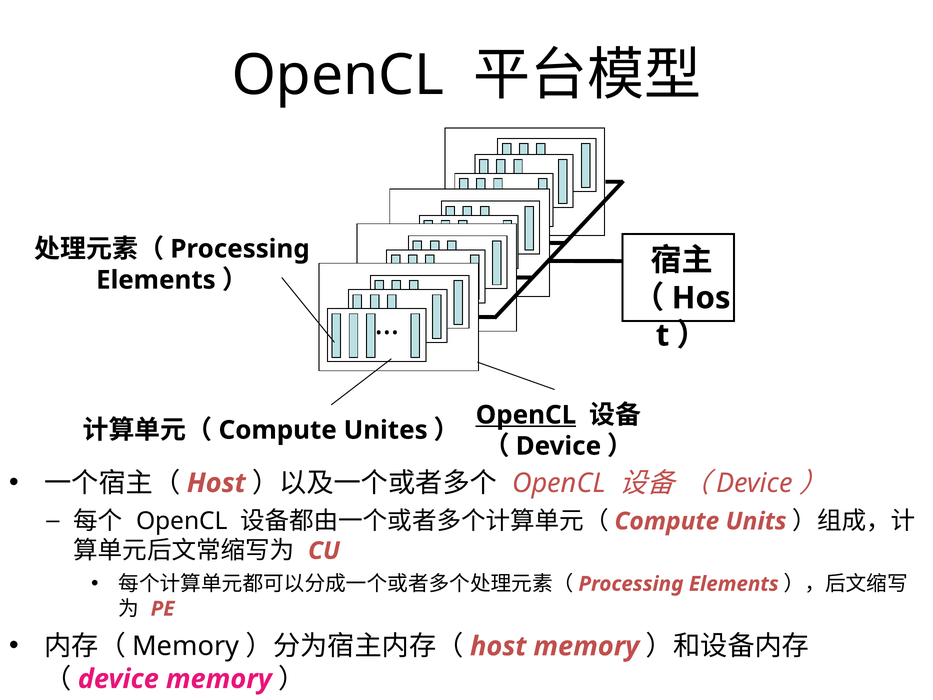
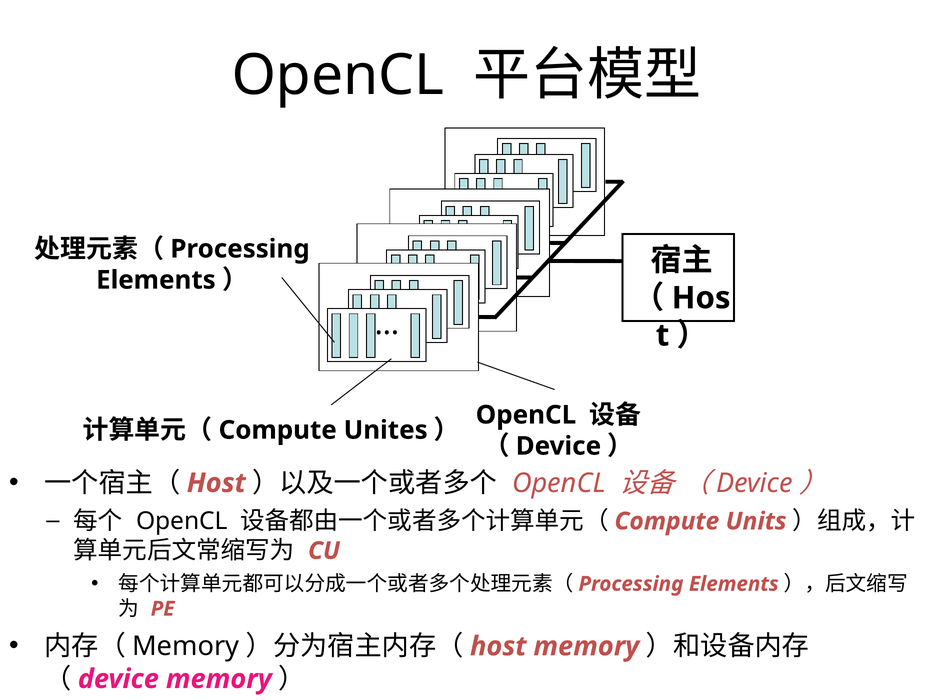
OpenCL at (526, 415) underline: present -> none
